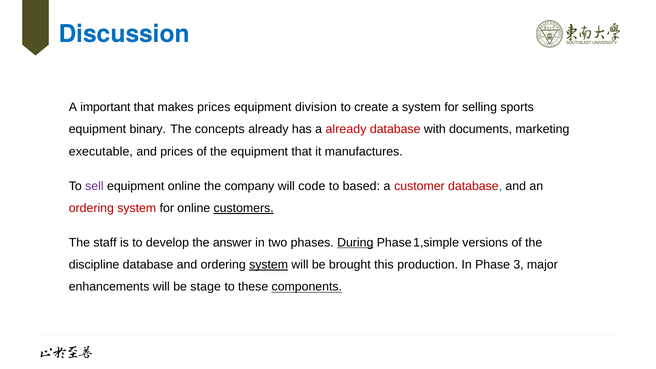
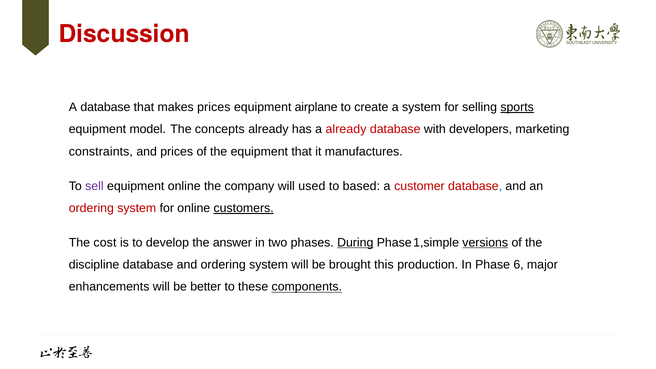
Discussion colour: blue -> red
A important: important -> database
division: division -> airplane
sports underline: none -> present
binary: binary -> model
documents: documents -> developers
executable: executable -> constraints
code: code -> used
staff: staff -> cost
versions underline: none -> present
system at (269, 265) underline: present -> none
3: 3 -> 6
stage: stage -> better
